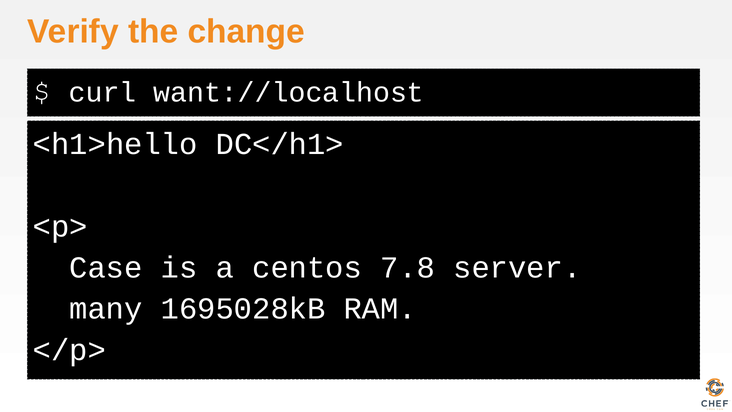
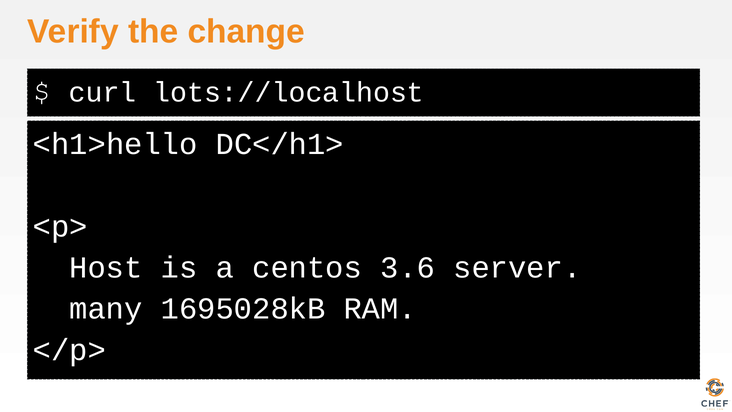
want://localhost: want://localhost -> lots://localhost
Case: Case -> Host
7.8: 7.8 -> 3.6
